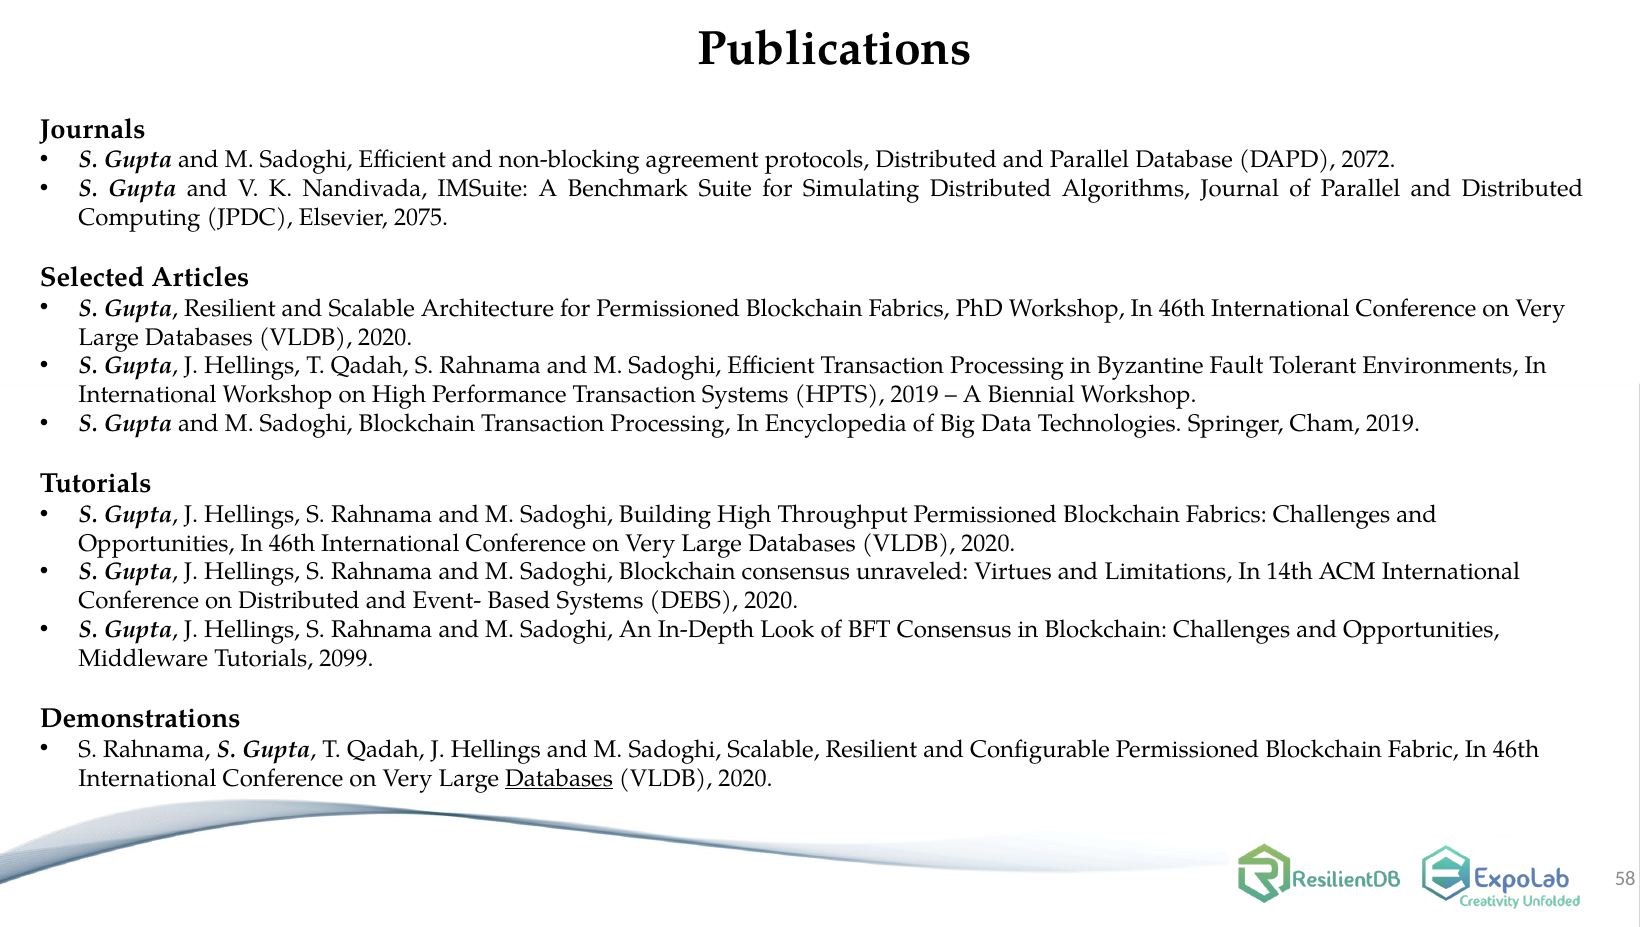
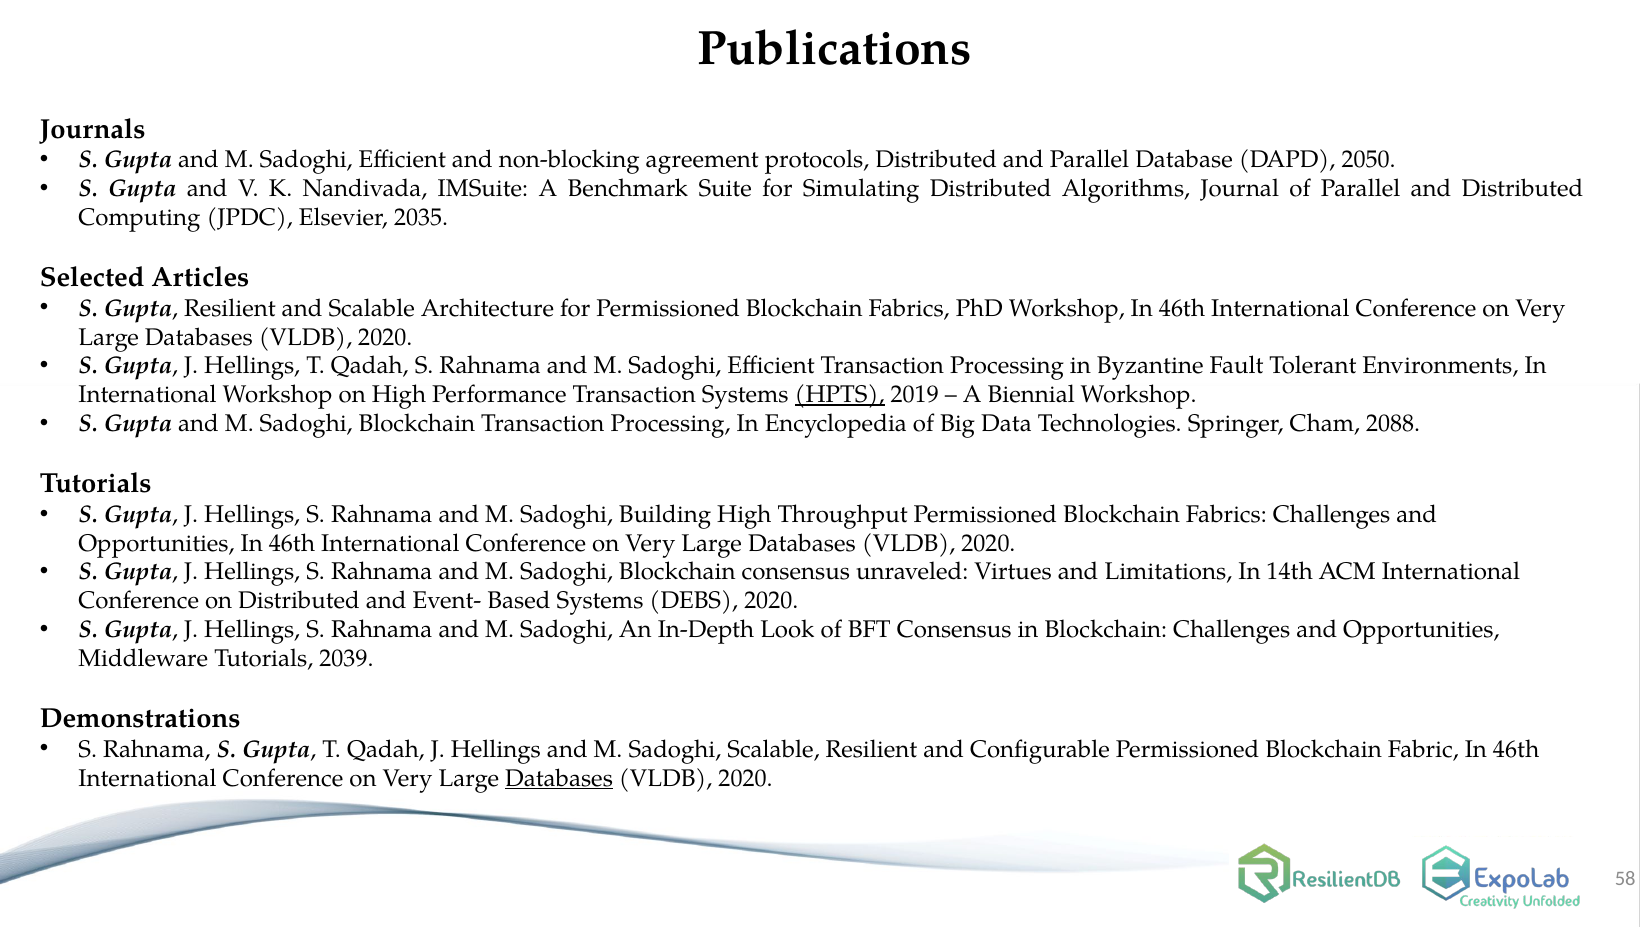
2072: 2072 -> 2050
2075: 2075 -> 2035
HPTS underline: none -> present
Cham 2019: 2019 -> 2088
2099: 2099 -> 2039
